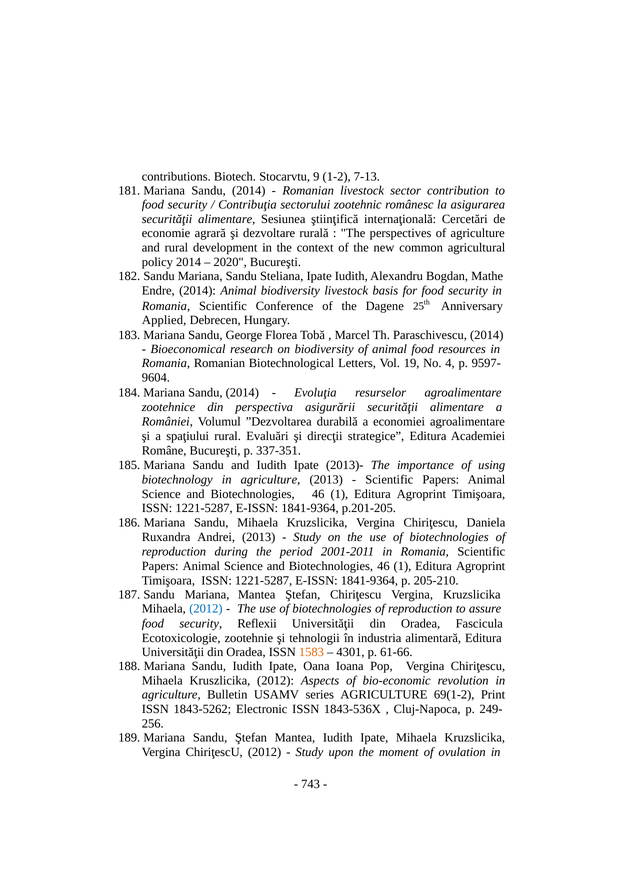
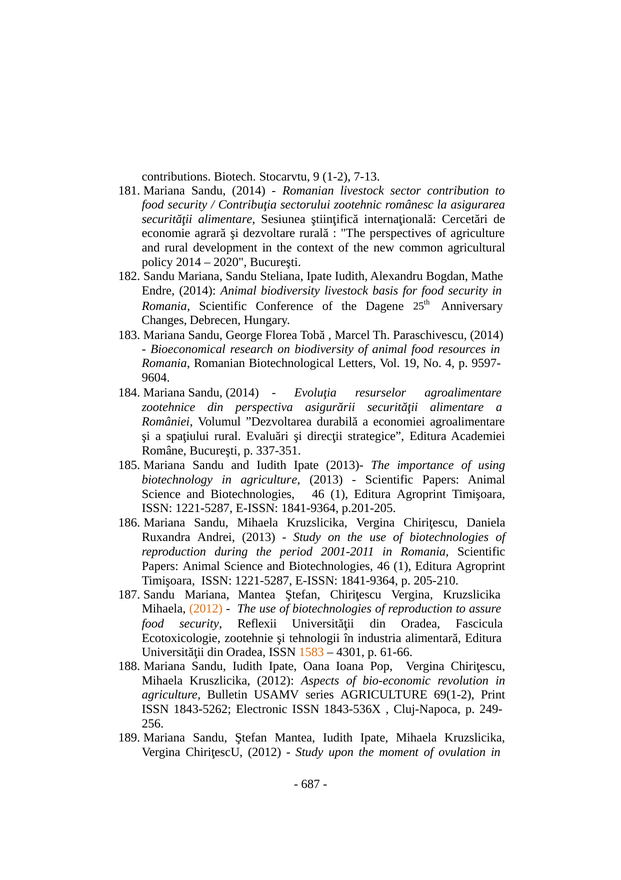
Applied: Applied -> Changes
2012 at (206, 608) colour: blue -> orange
743: 743 -> 687
